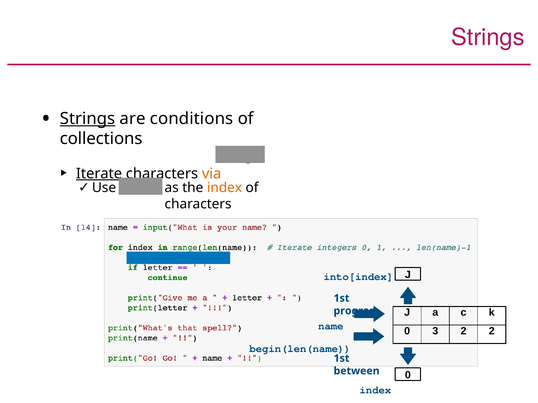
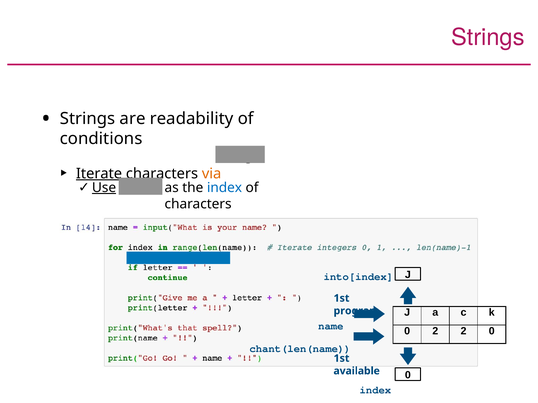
Strings at (88, 119) underline: present -> none
conditions: conditions -> readability
collections: collections -> conditions
Use underline: none -> present
index at (224, 188) colour: orange -> blue
0 3: 3 -> 2
2 2: 2 -> 0
begin(len(name: begin(len(name -> chant(len(name
between: between -> available
